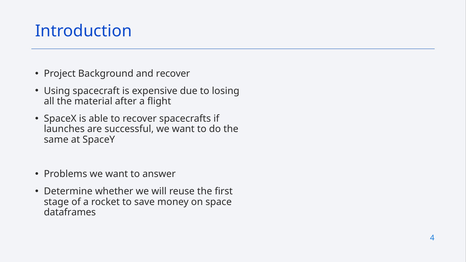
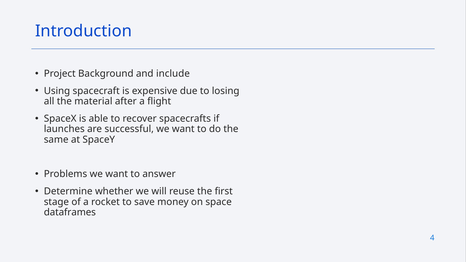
and recover: recover -> include
